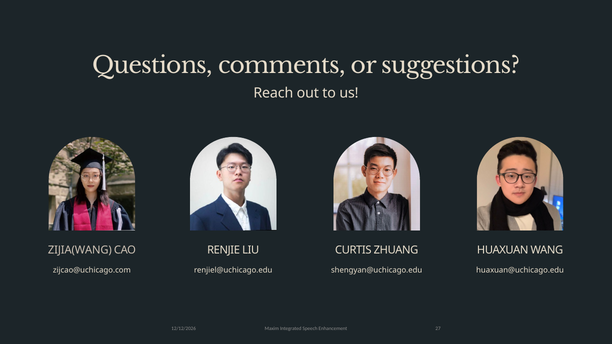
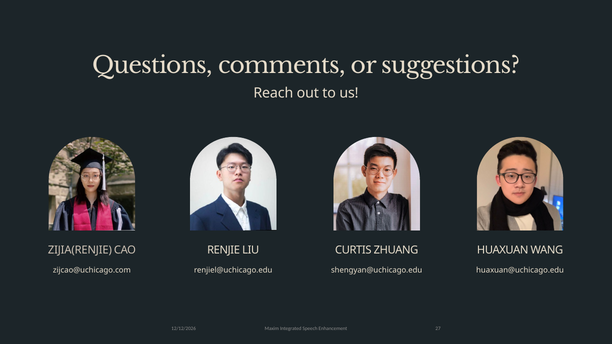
ZIJIA(WANG: ZIJIA(WANG -> ZIJIA(RENJIE
